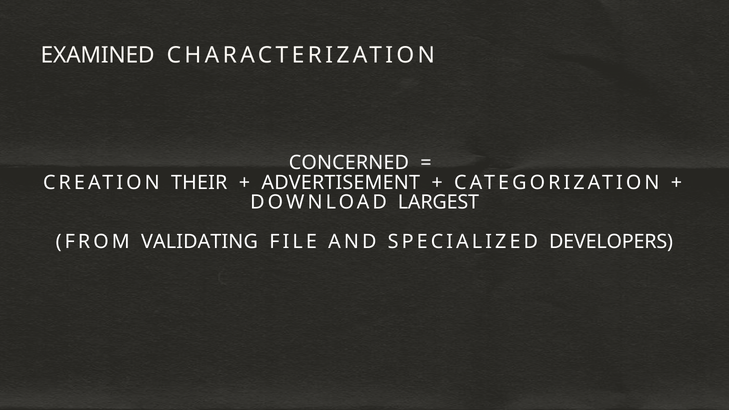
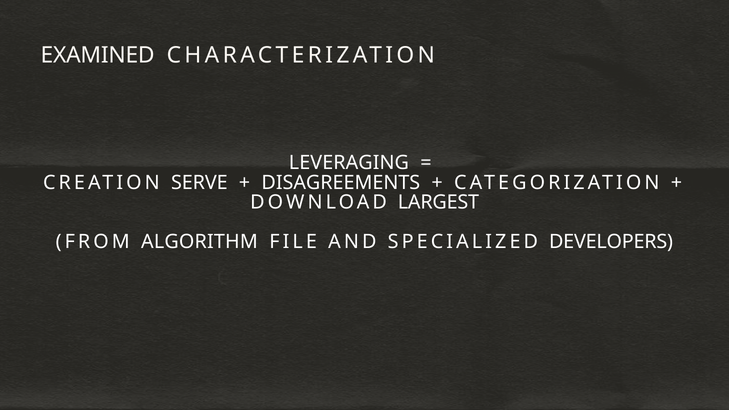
CONCERNED: CONCERNED -> LEVERAGING
THEIR: THEIR -> SERVE
ADVERTISEMENT: ADVERTISEMENT -> DISAGREEMENTS
VALIDATING: VALIDATING -> ALGORITHM
